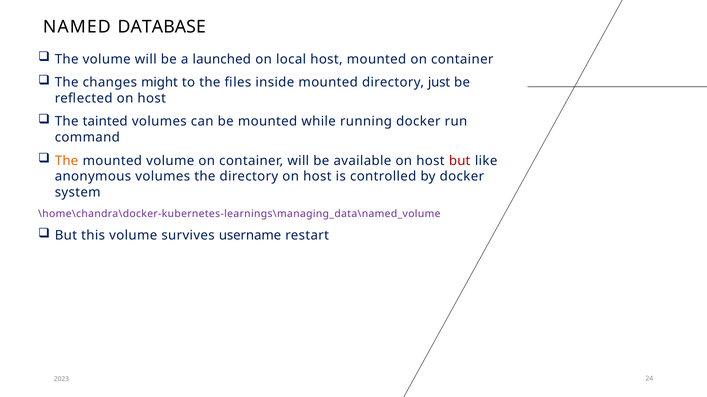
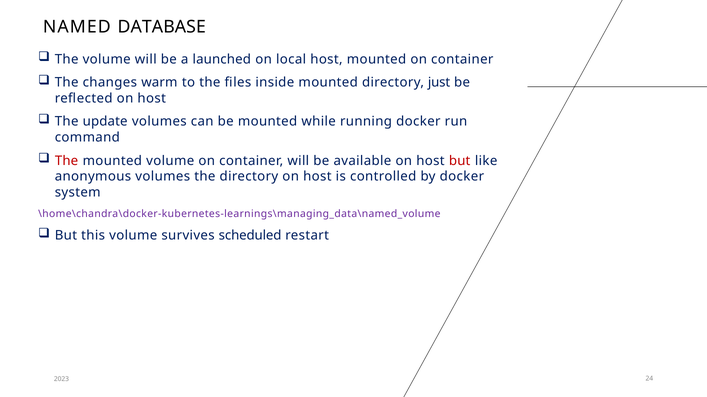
might: might -> warm
tainted: tainted -> update
The at (67, 161) colour: orange -> red
username: username -> scheduled
